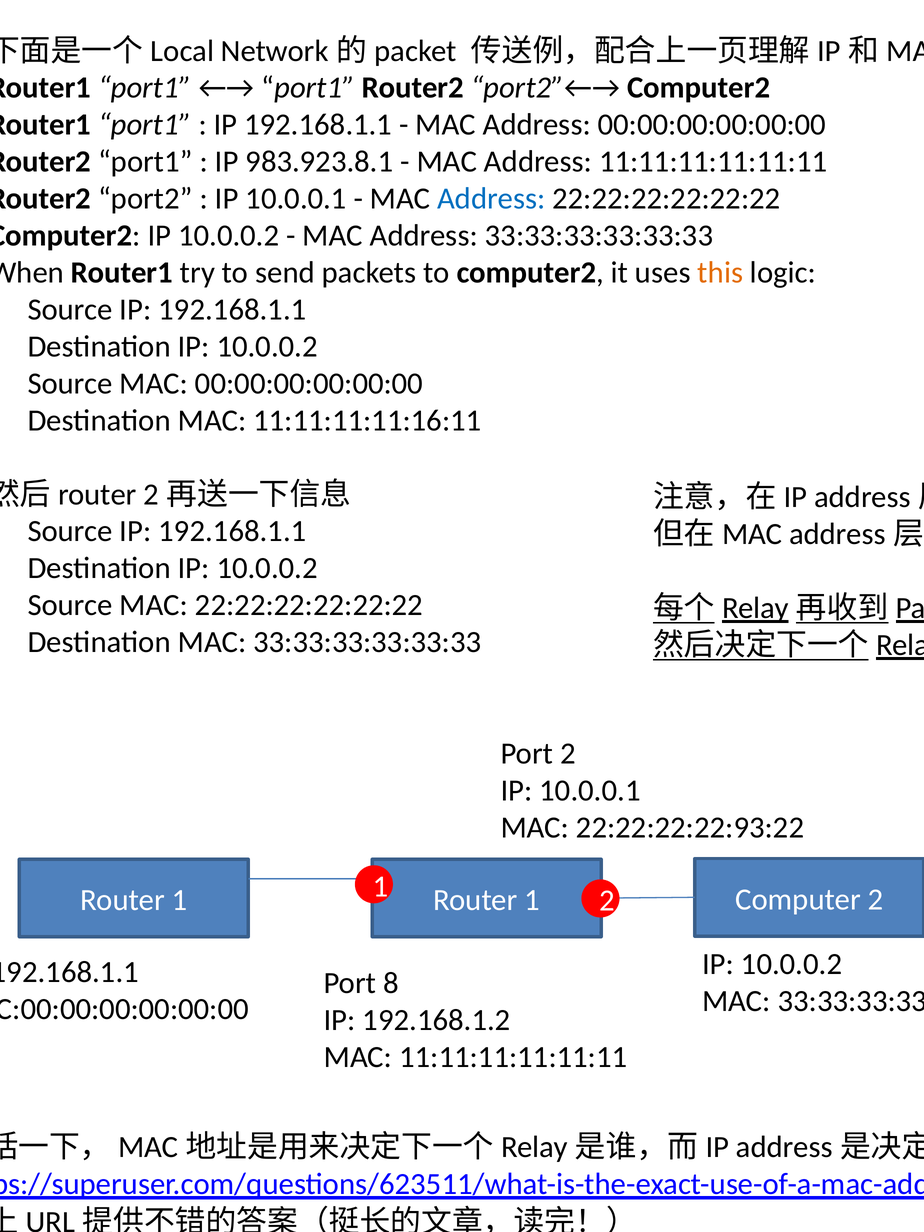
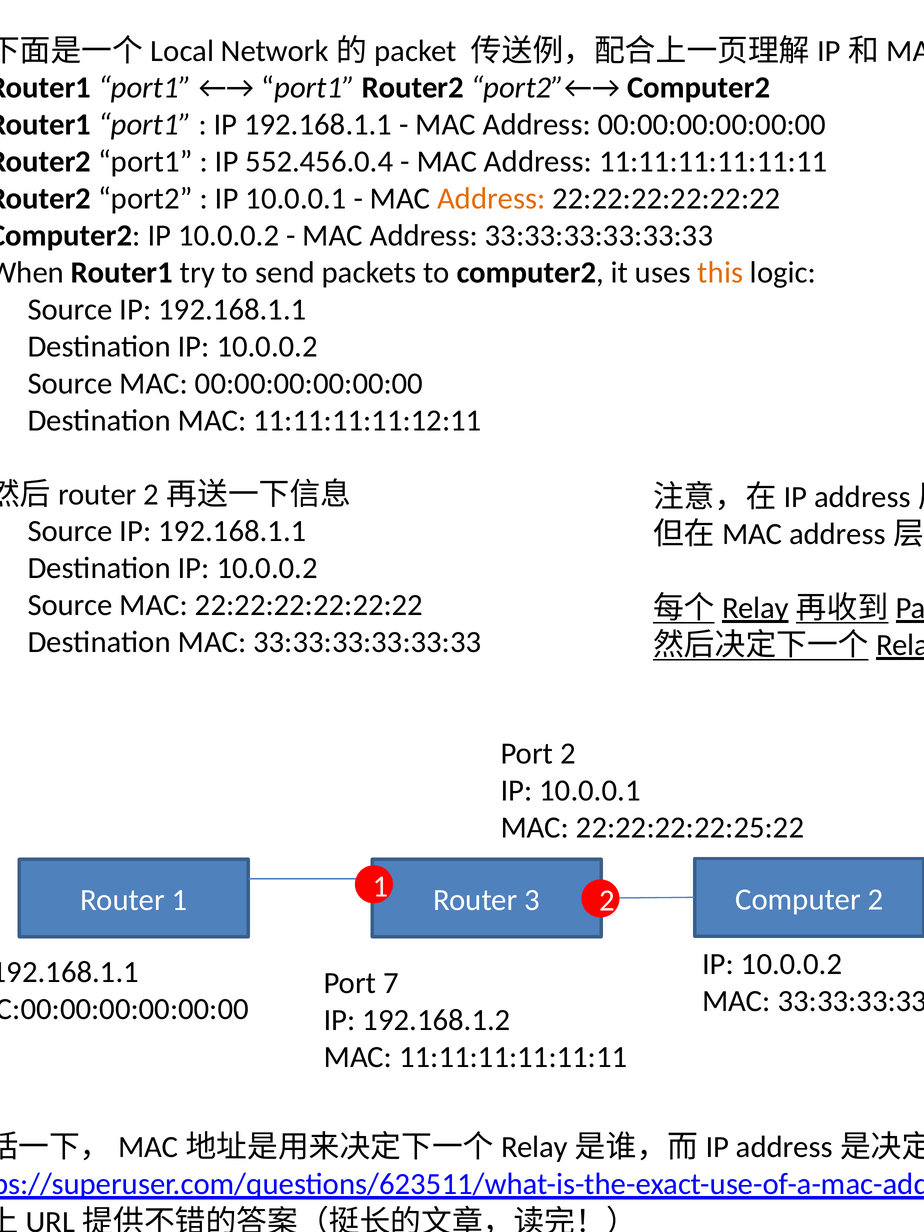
983.923.8.1: 983.923.8.1 -> 552.456.0.4
Address at (491, 199) colour: blue -> orange
11:11:11:11:16:11: 11:11:11:11:16:11 -> 11:11:11:11:12:11
22:22:22:22:93:22: 22:22:22:22:93:22 -> 22:22:22:22:25:22
1 Router 1: 1 -> 3
8: 8 -> 7
